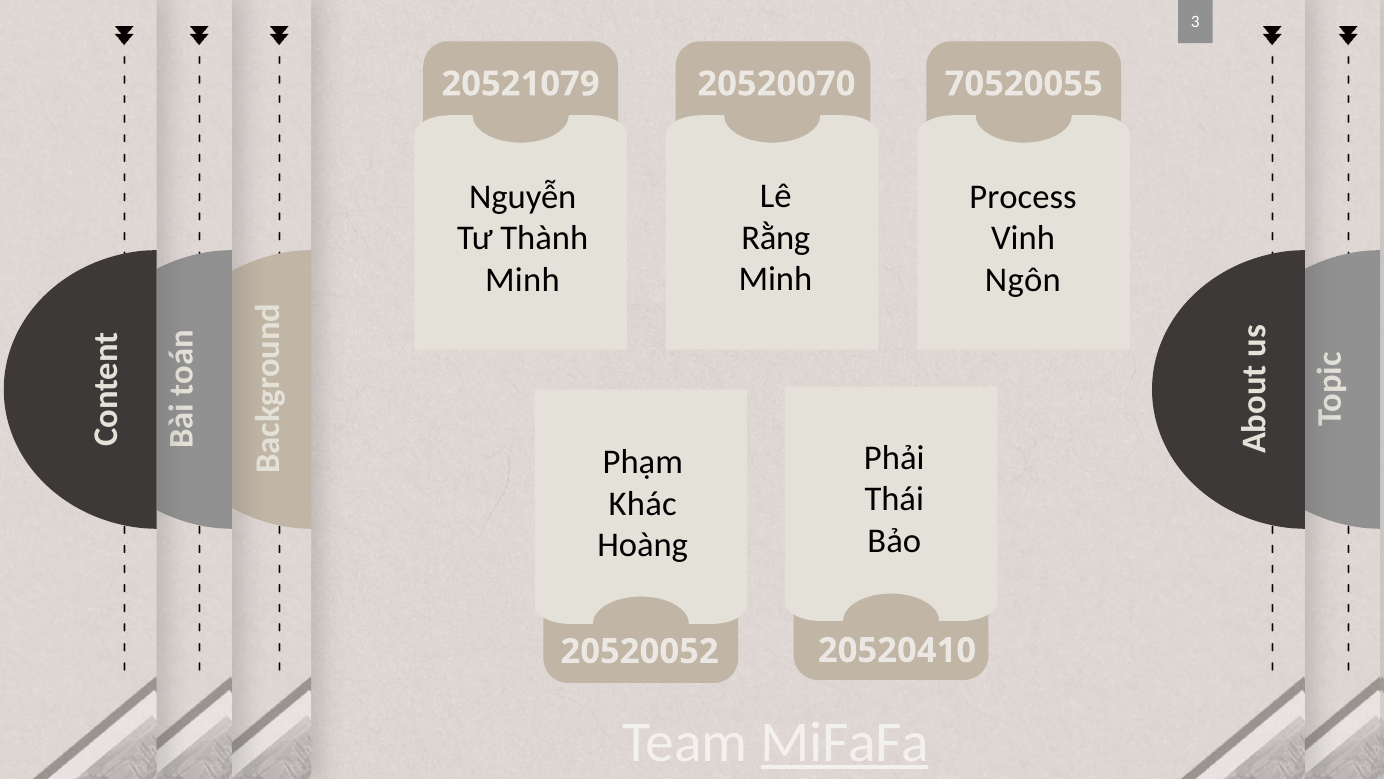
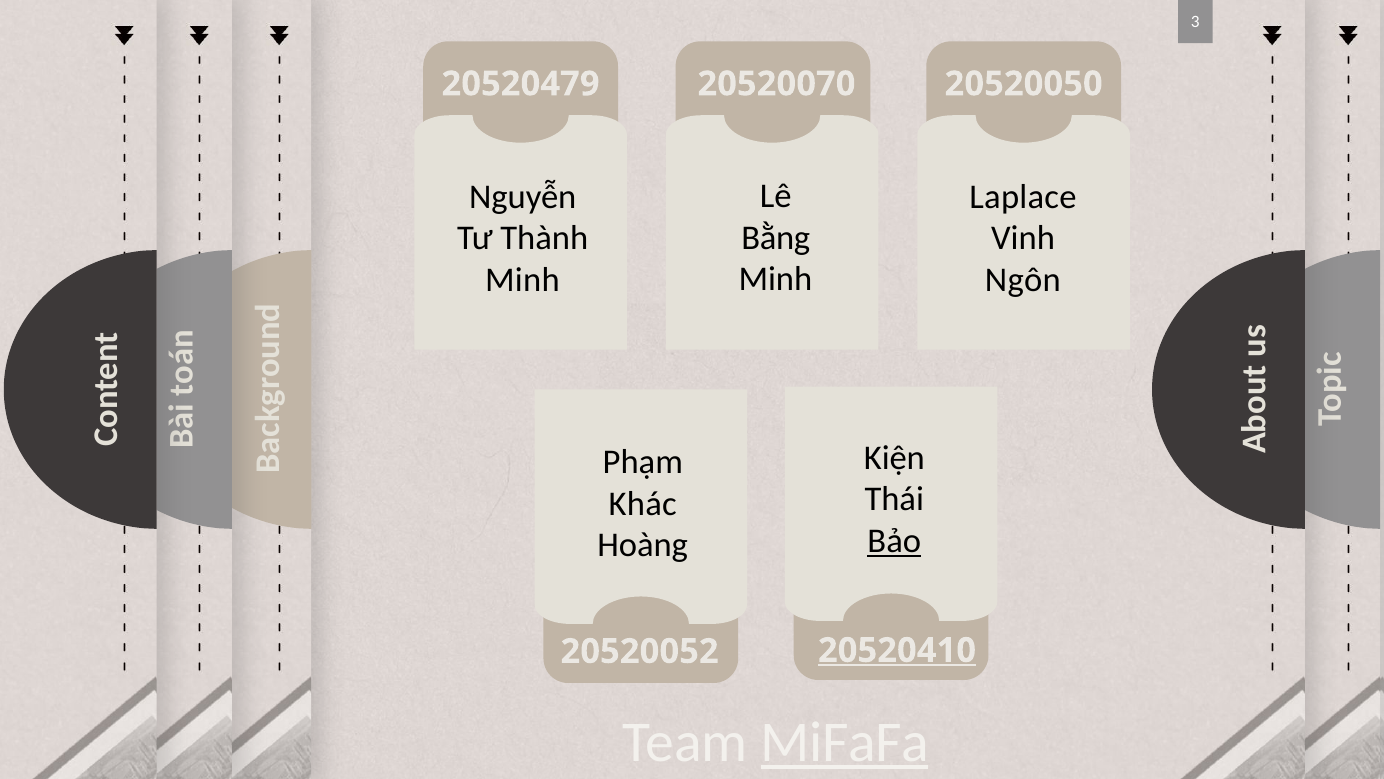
20521079: 20521079 -> 20520479
70520055: 70520055 -> 20520050
Process: Process -> Laplace
Rằng: Rằng -> Bằng
Phải: Phải -> Kiện
Bảo underline: none -> present
20520410 underline: none -> present
